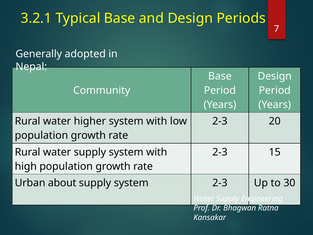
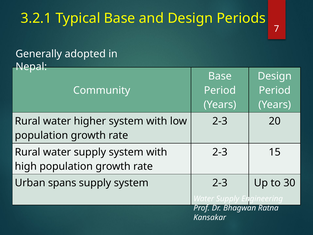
about: about -> spans
